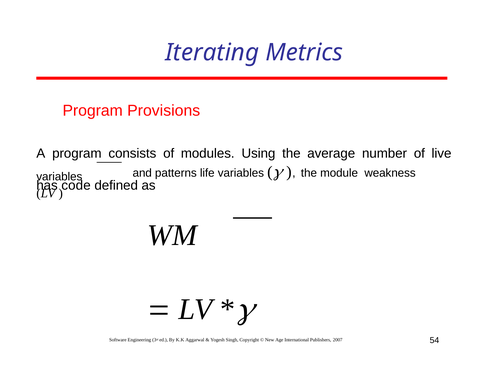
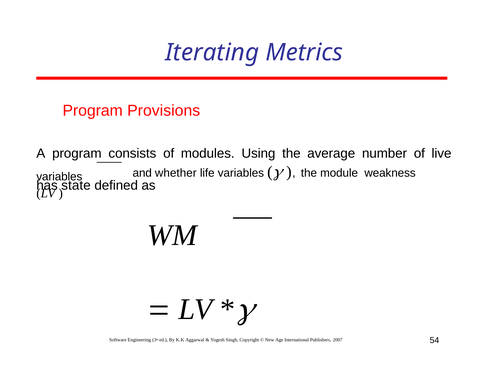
patterns: patterns -> whether
code: code -> state
